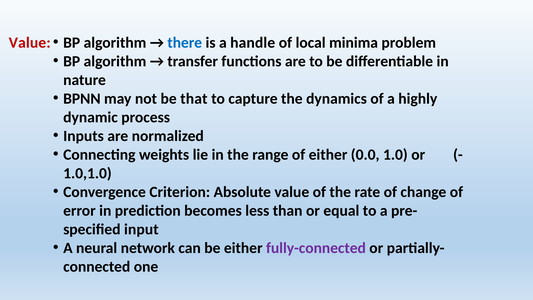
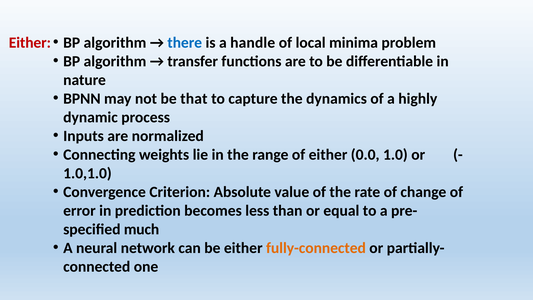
Value at (30, 43): Value -> Either
input: input -> much
fully-connected colour: purple -> orange
